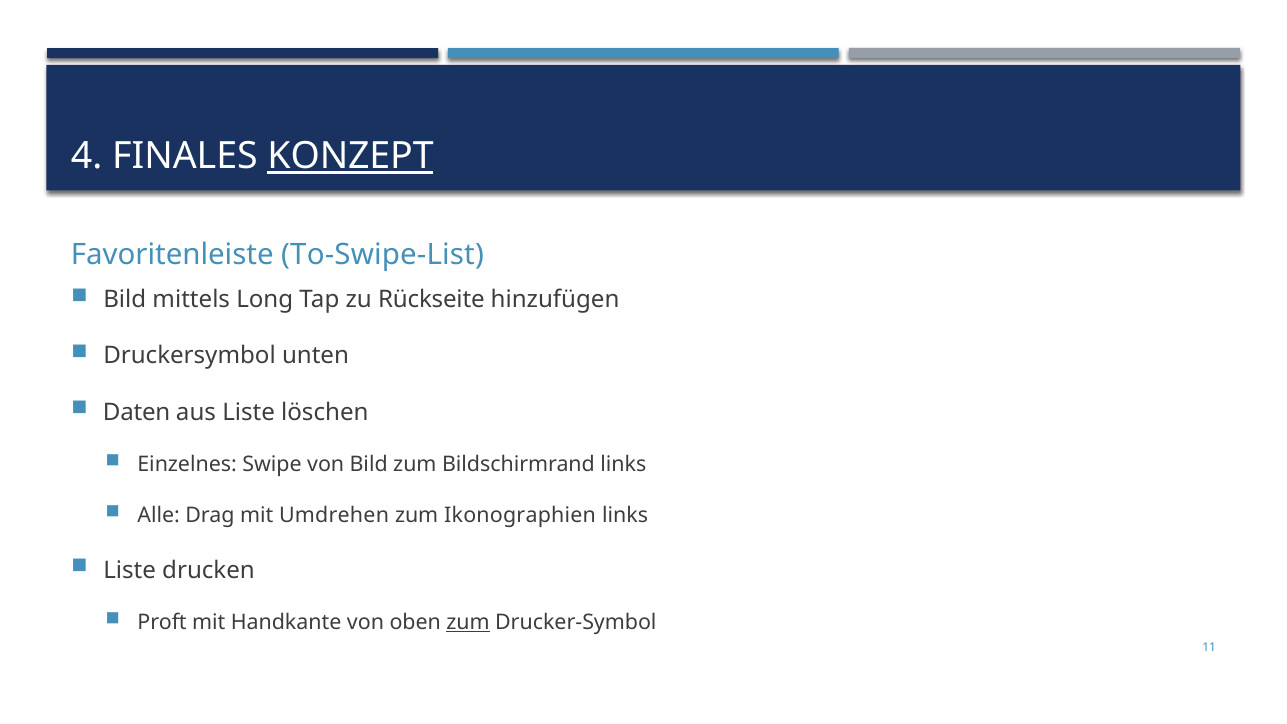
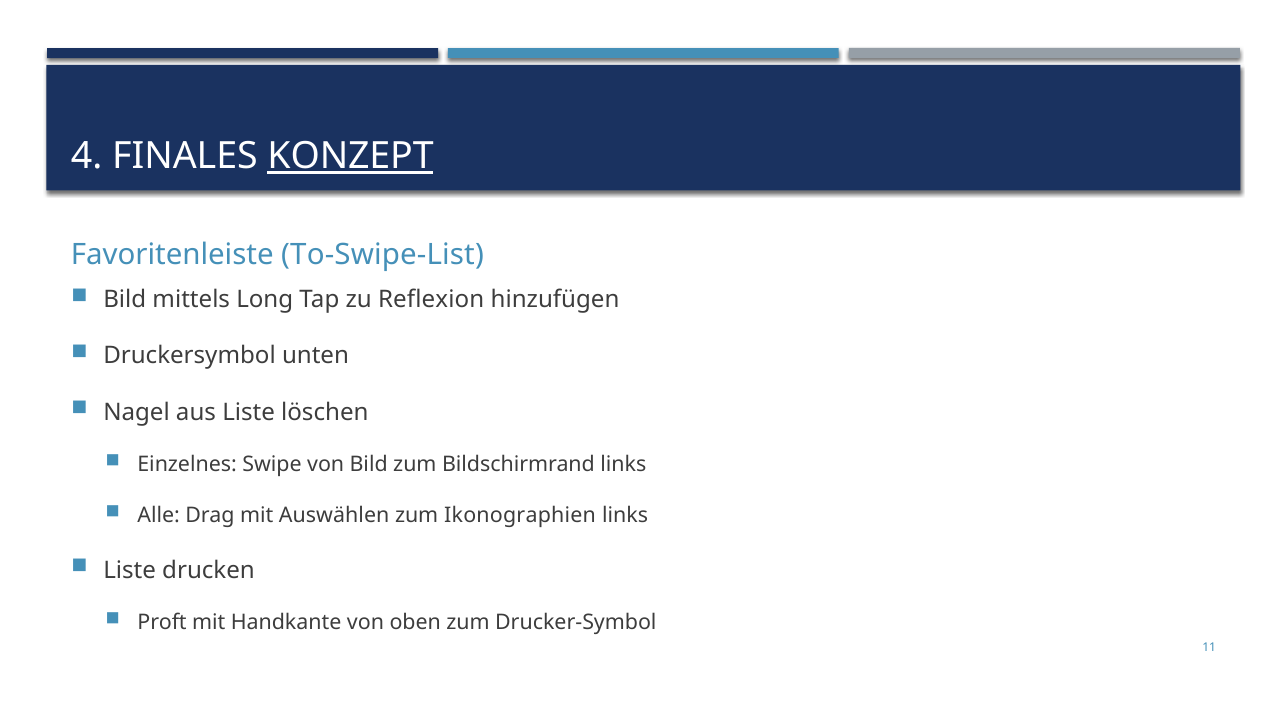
Rückseite: Rückseite -> Reflexion
Daten: Daten -> Nagel
Umdrehen: Umdrehen -> Auswählen
zum at (468, 622) underline: present -> none
